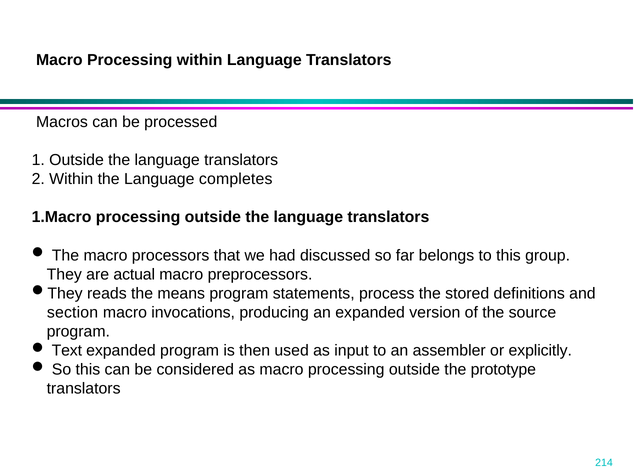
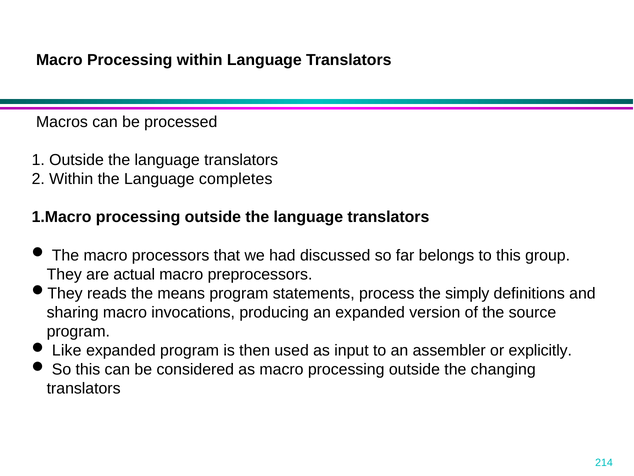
stored: stored -> simply
section: section -> sharing
Text: Text -> Like
prototype: prototype -> changing
